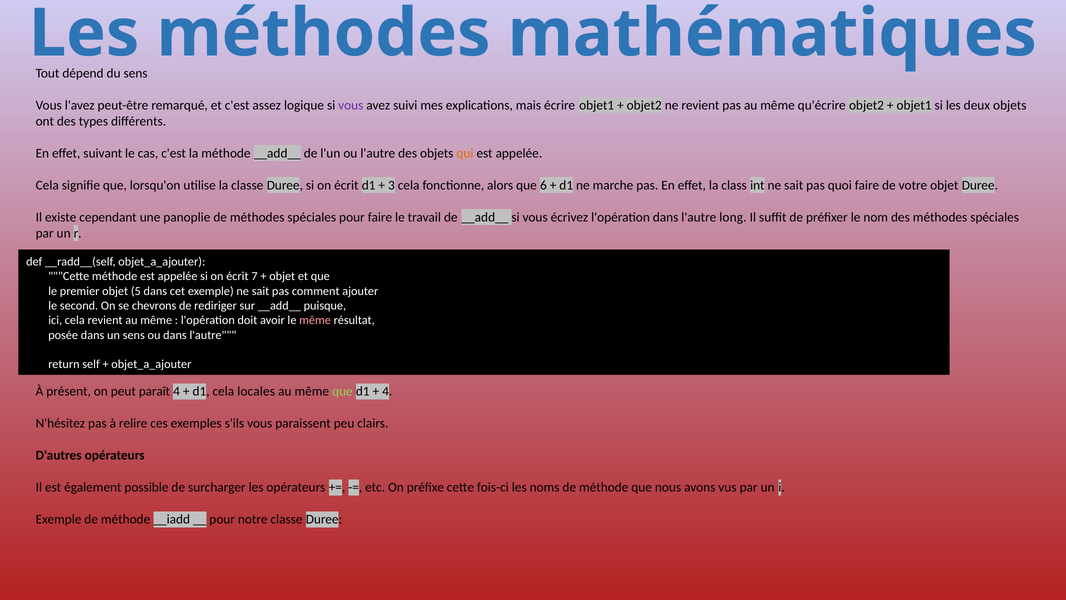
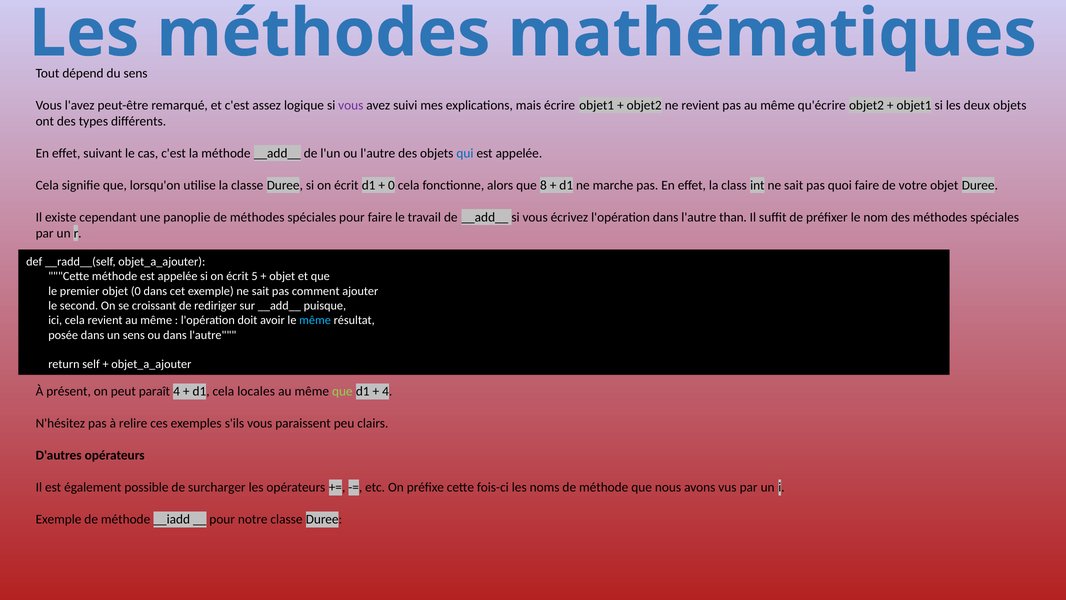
qui colour: orange -> blue
3 at (391, 185): 3 -> 0
6: 6 -> 8
long: long -> than
7: 7 -> 5
objet 5: 5 -> 0
chevrons: chevrons -> croissant
même at (315, 320) colour: pink -> light blue
